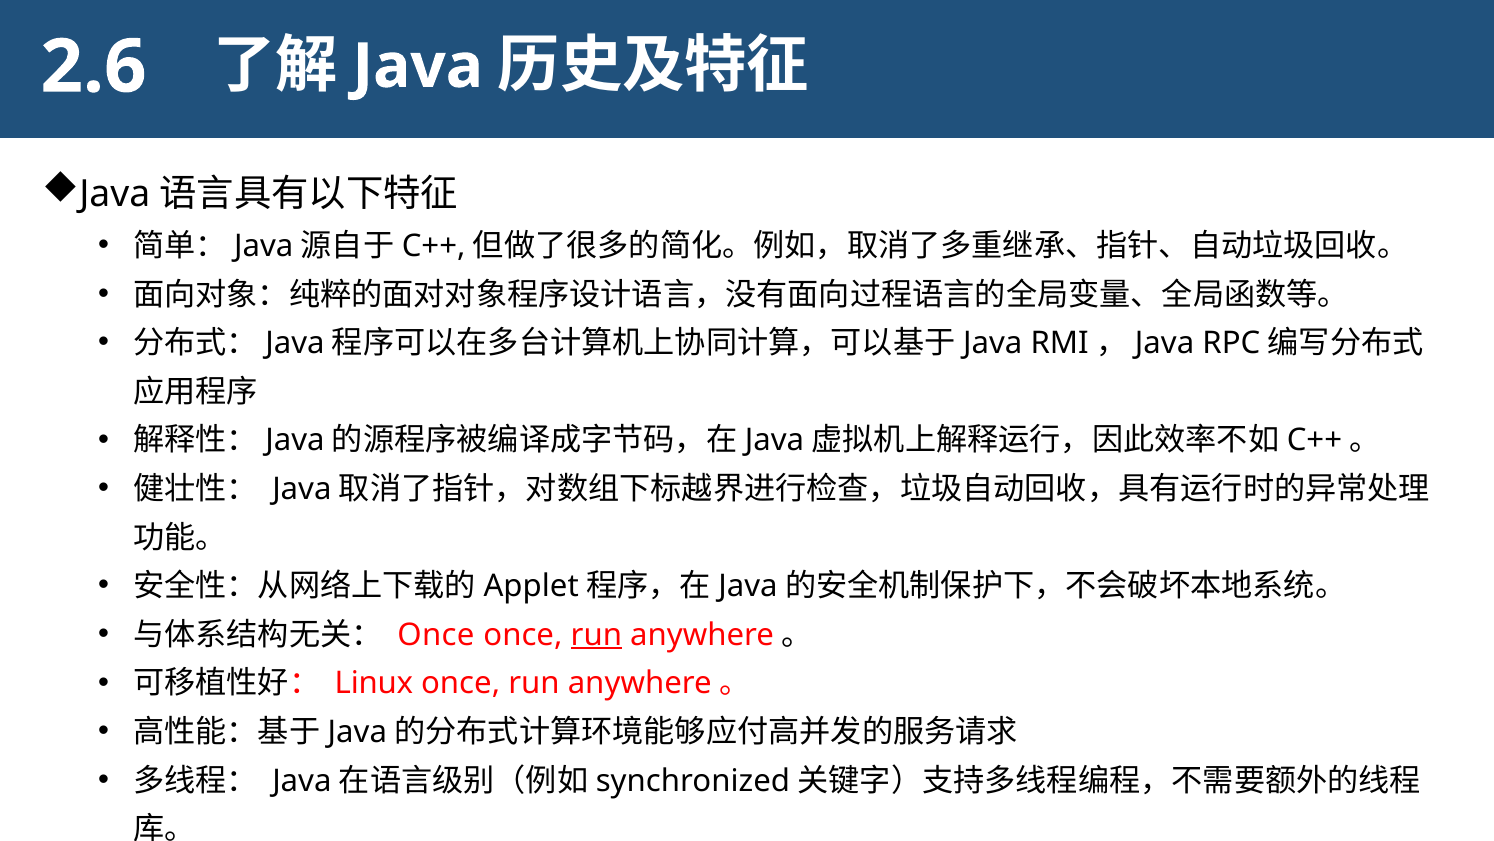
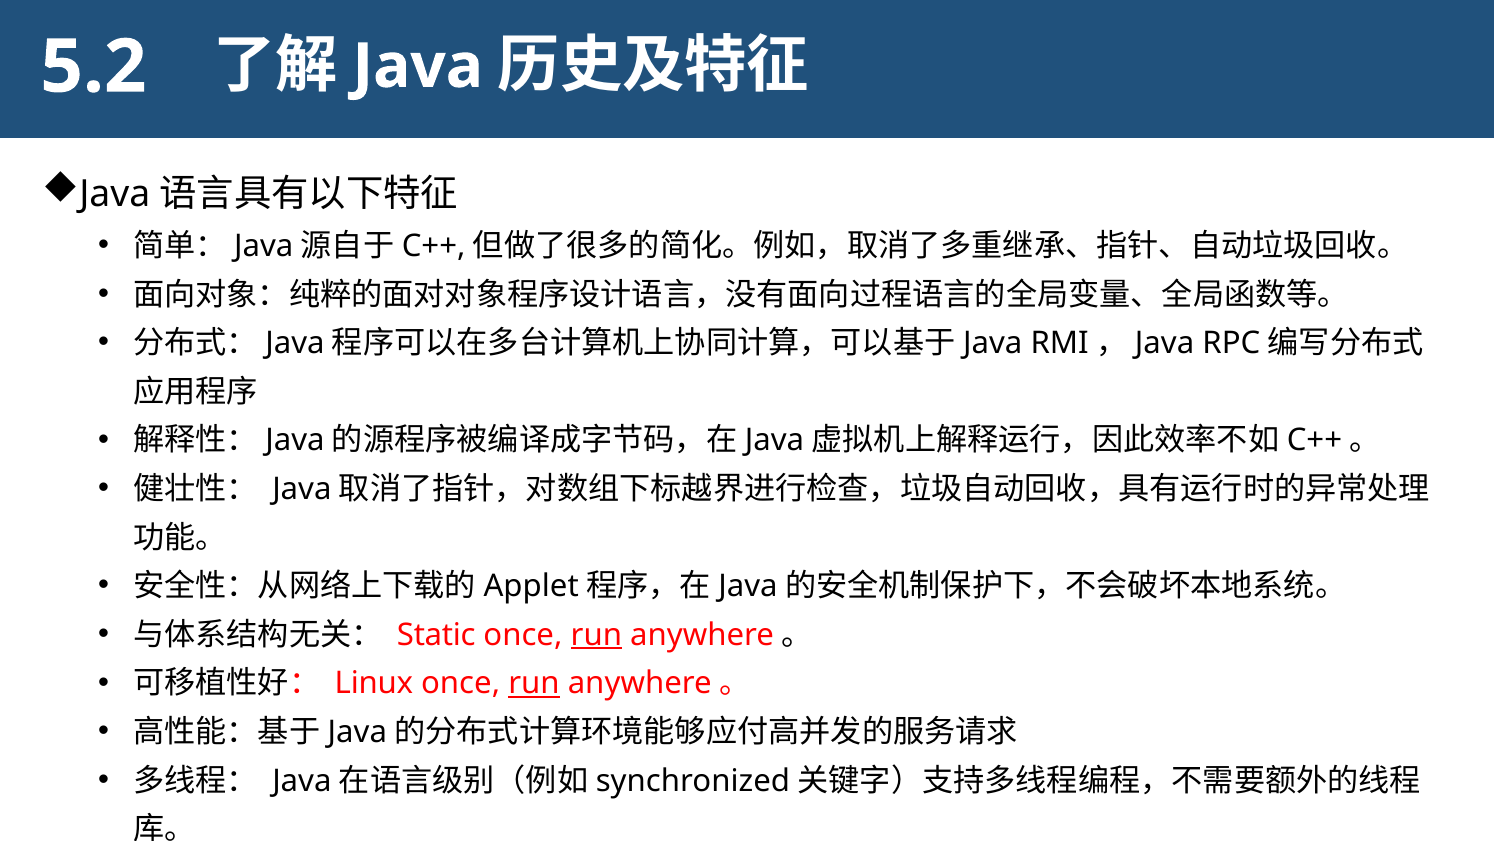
2.6: 2.6 -> 5.2
Once at (436, 634): Once -> Static
run at (534, 683) underline: none -> present
